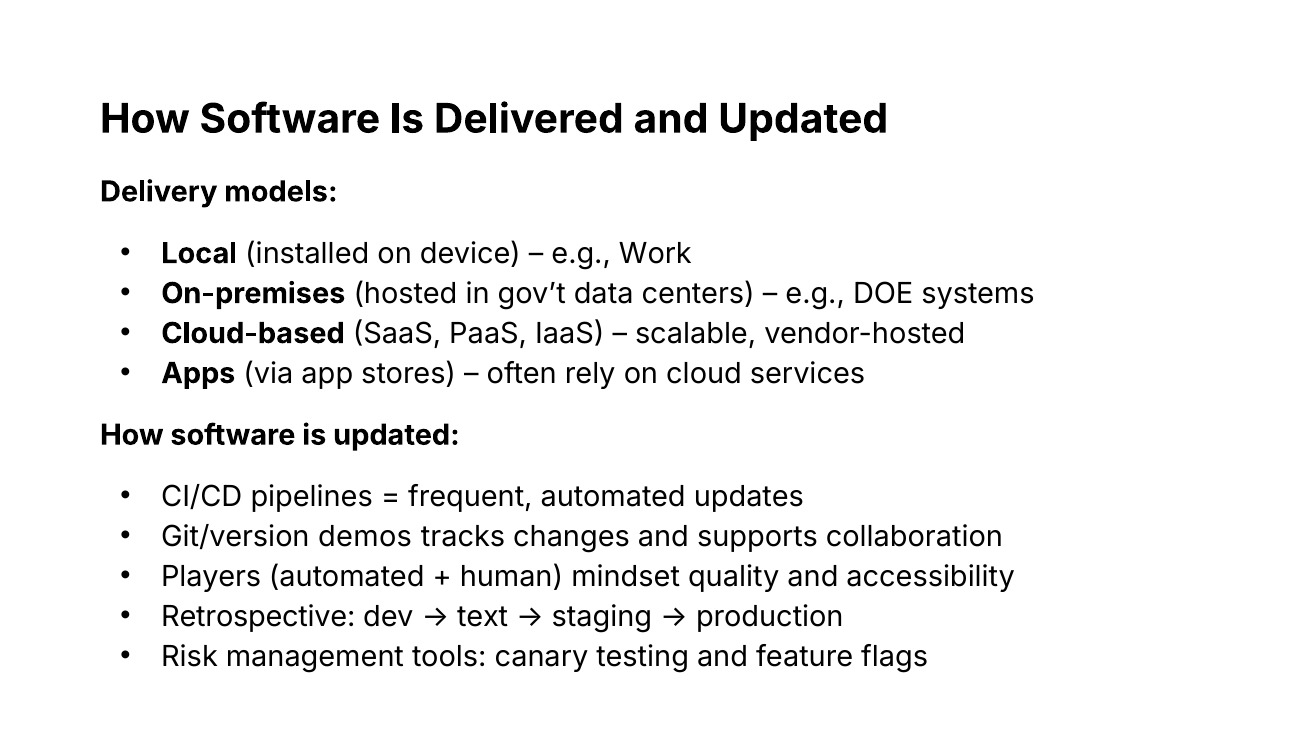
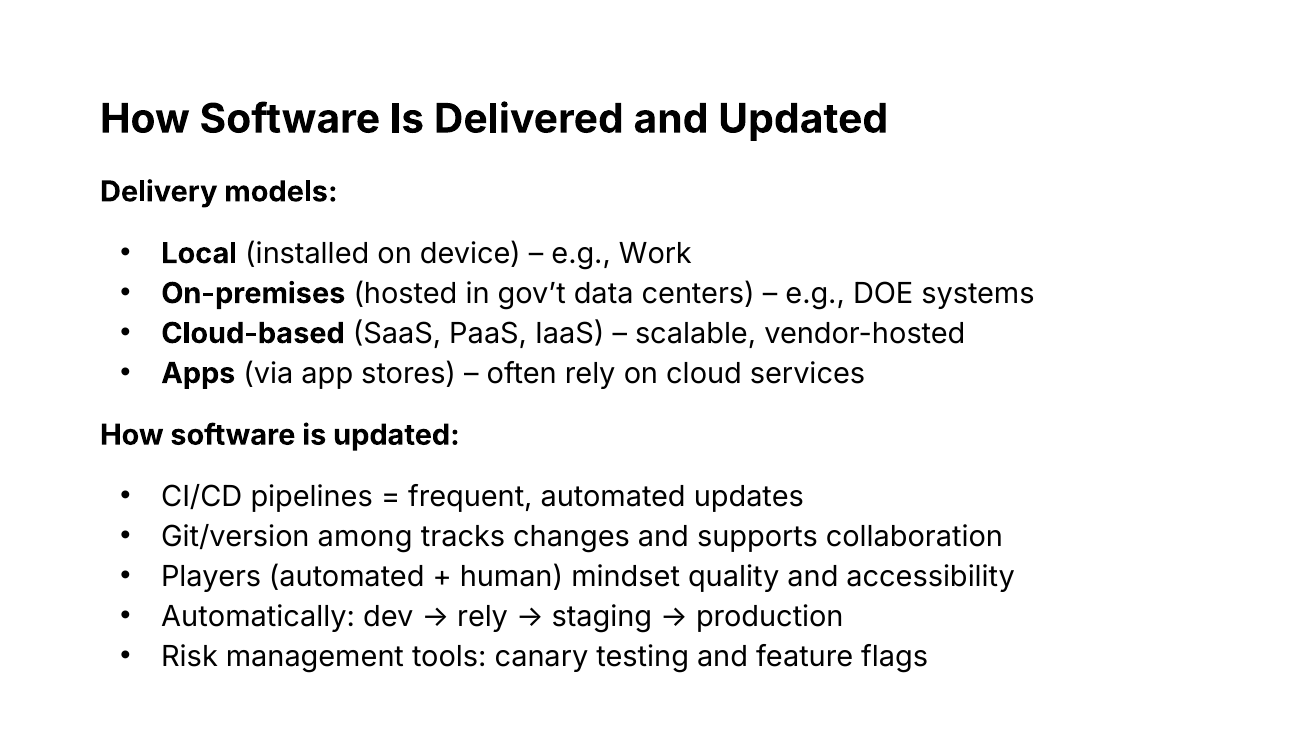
demos: demos -> among
Retrospective: Retrospective -> Automatically
text at (483, 617): text -> rely
